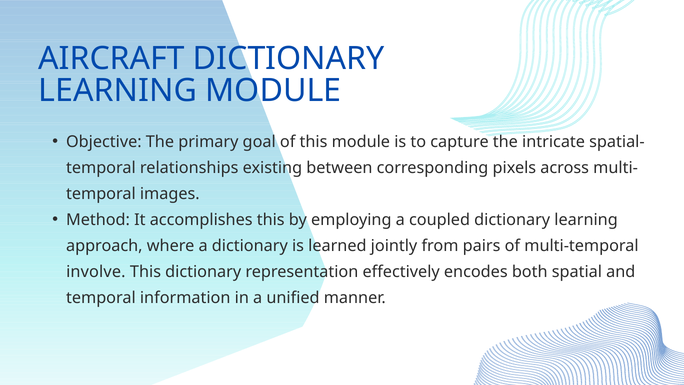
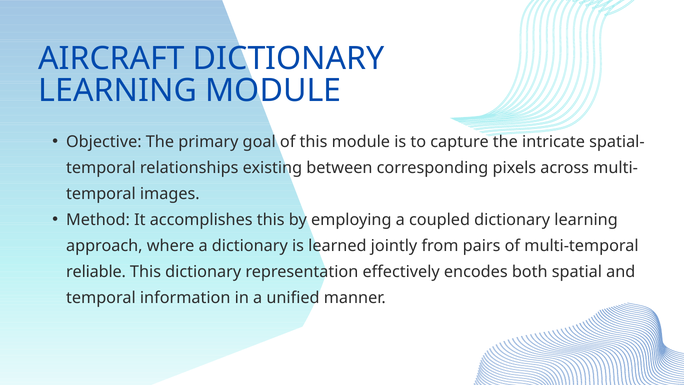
involve: involve -> reliable
